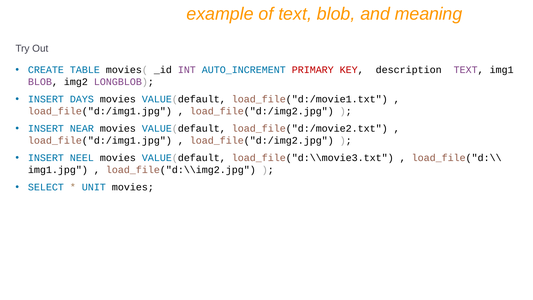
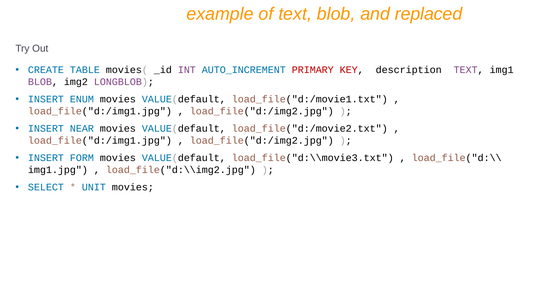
meaning: meaning -> replaced
DAYS: DAYS -> ENUM
NEEL: NEEL -> FORM
